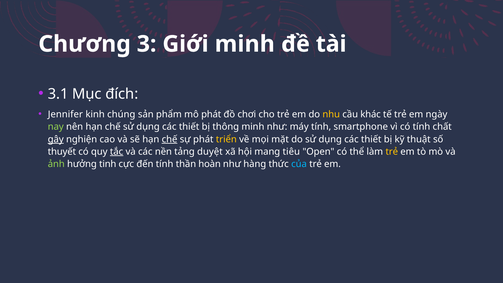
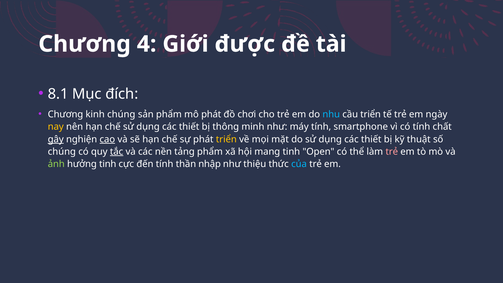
3: 3 -> 4
Giới minh: minh -> được
3.1: 3.1 -> 8.1
Jennifer at (65, 114): Jennifer -> Chương
nhu colour: yellow -> light blue
cầu khác: khác -> triển
nay colour: light green -> yellow
cao underline: none -> present
chế at (170, 139) underline: present -> none
thuyết at (62, 152): thuyết -> chúng
tảng duyệt: duyệt -> phẩm
mang tiêu: tiêu -> tinh
trẻ at (392, 152) colour: yellow -> pink
hoàn: hoàn -> nhập
hàng: hàng -> thiệu
